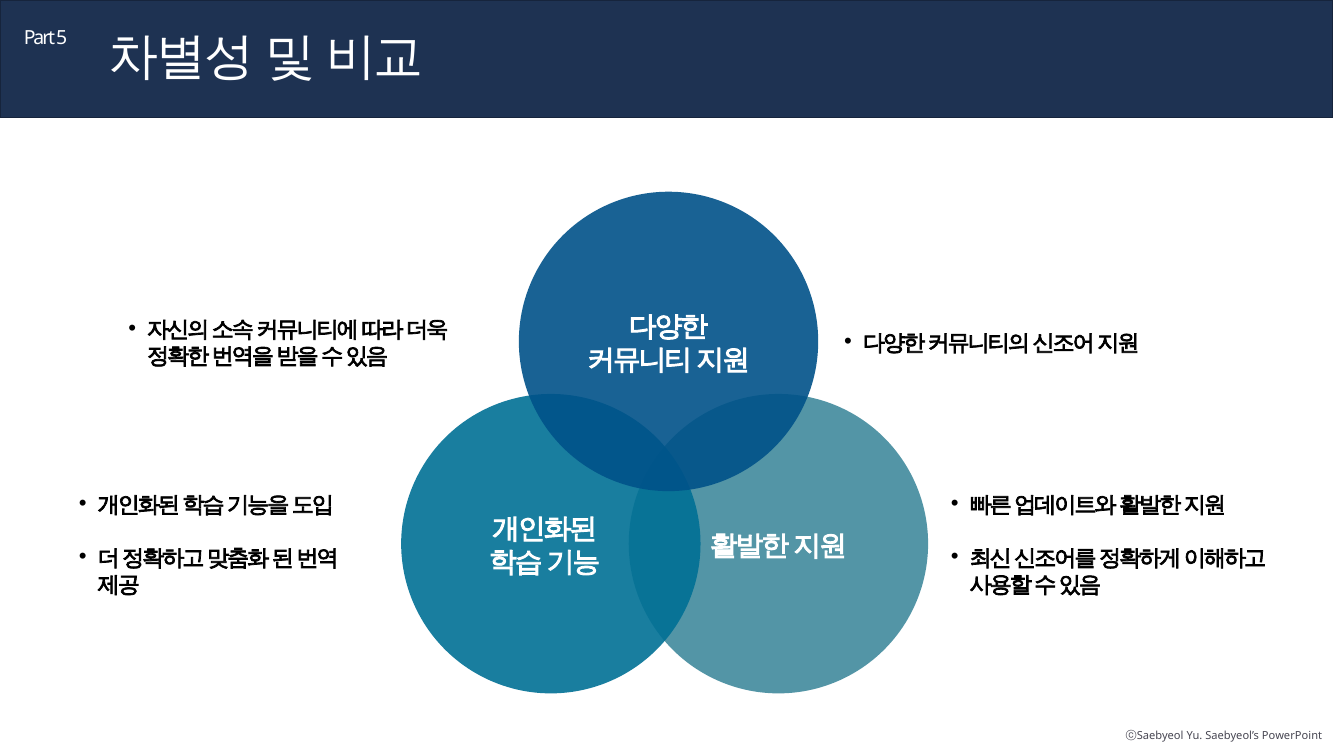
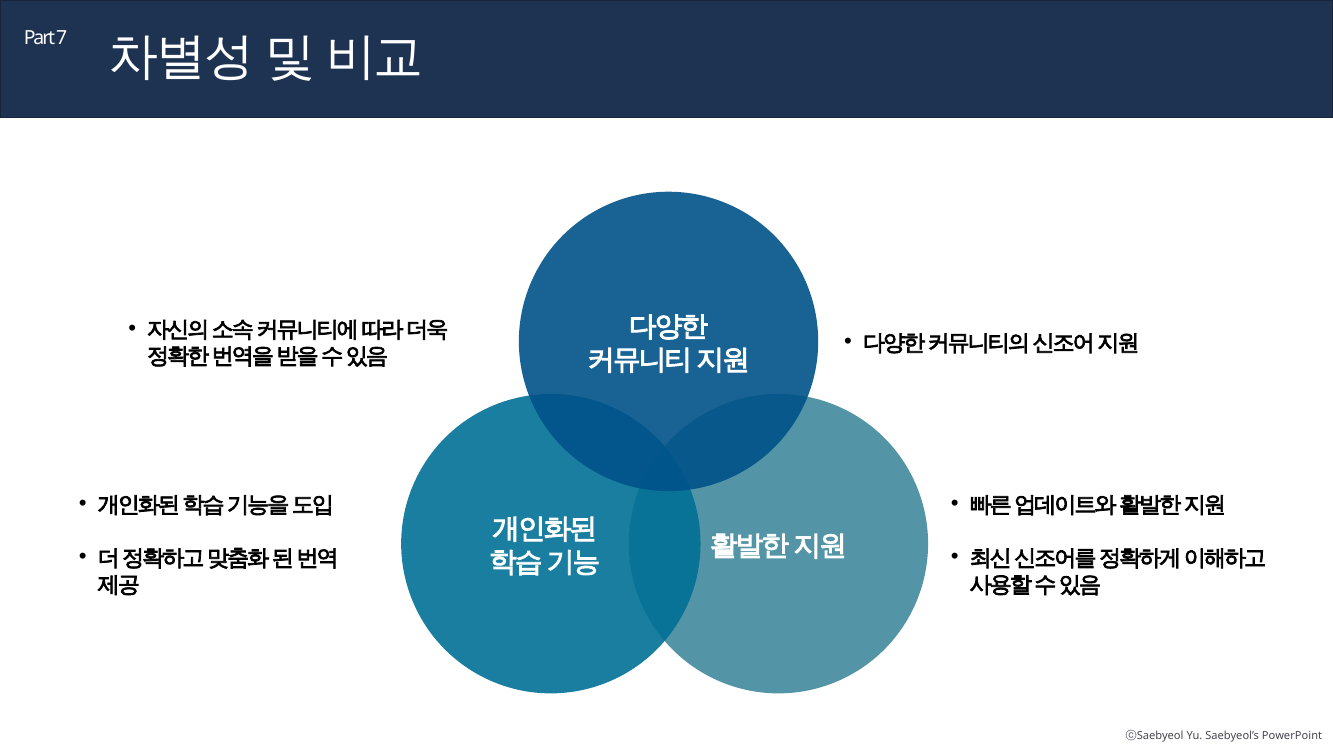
5: 5 -> 7
